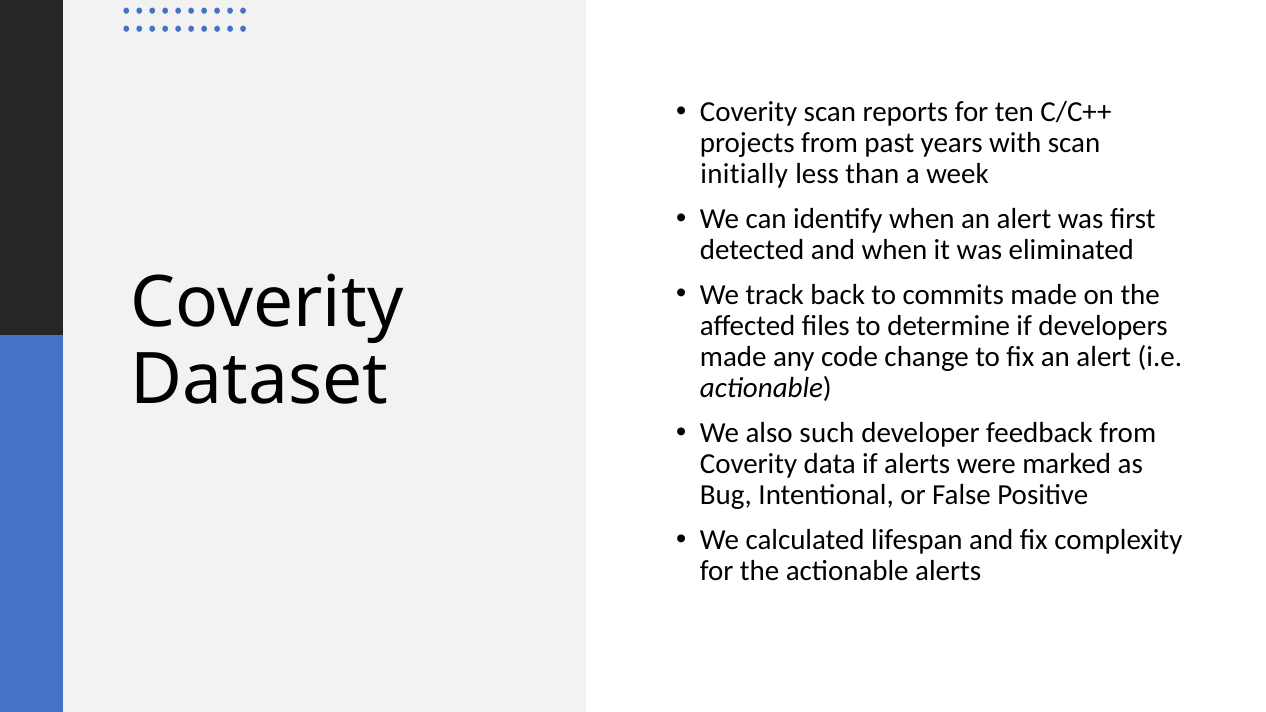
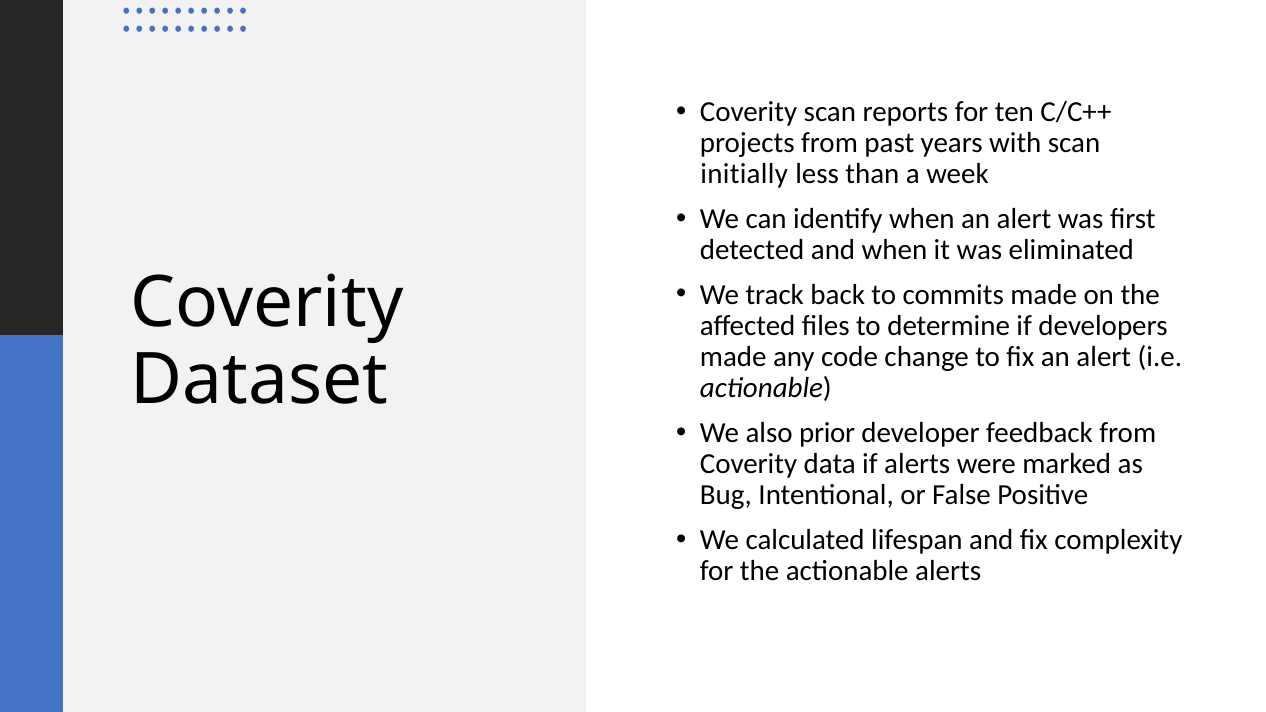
such: such -> prior
